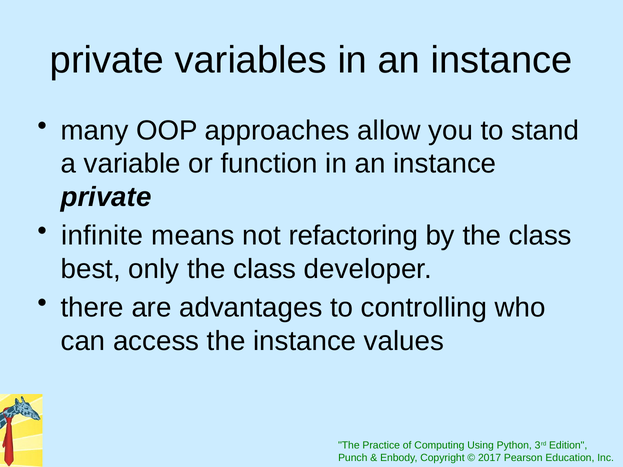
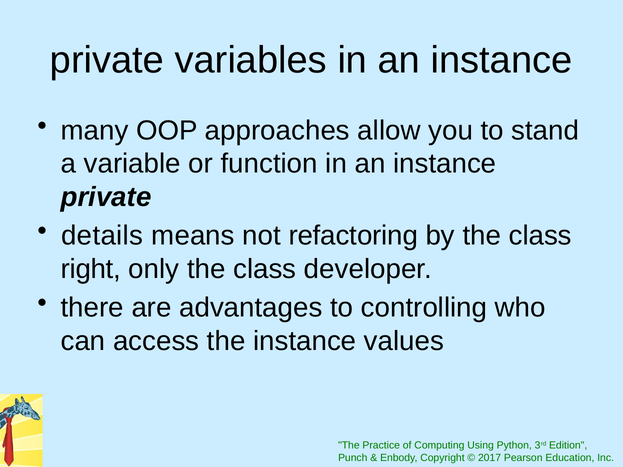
infinite: infinite -> details
best: best -> right
